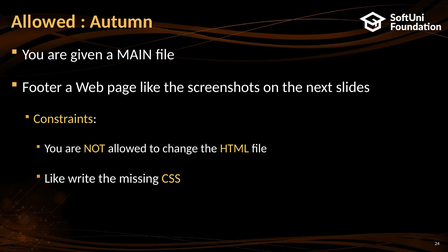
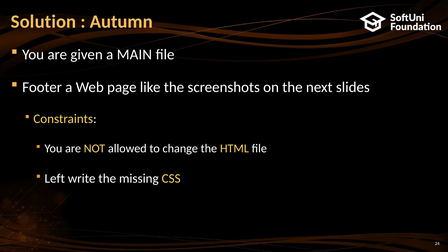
Allowed at (44, 22): Allowed -> Solution
Like at (55, 179): Like -> Left
